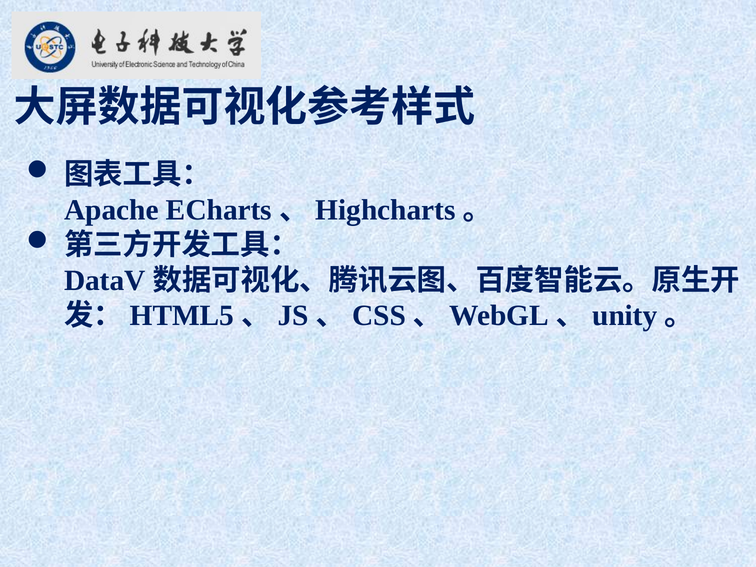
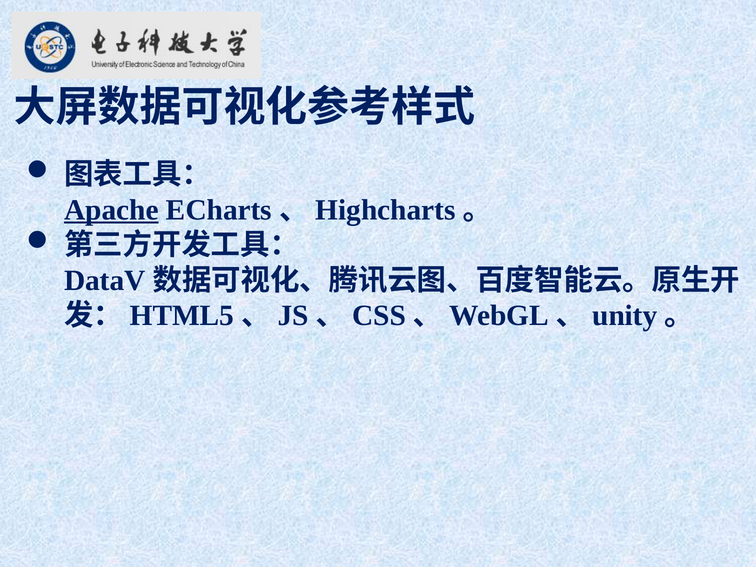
Apache underline: none -> present
